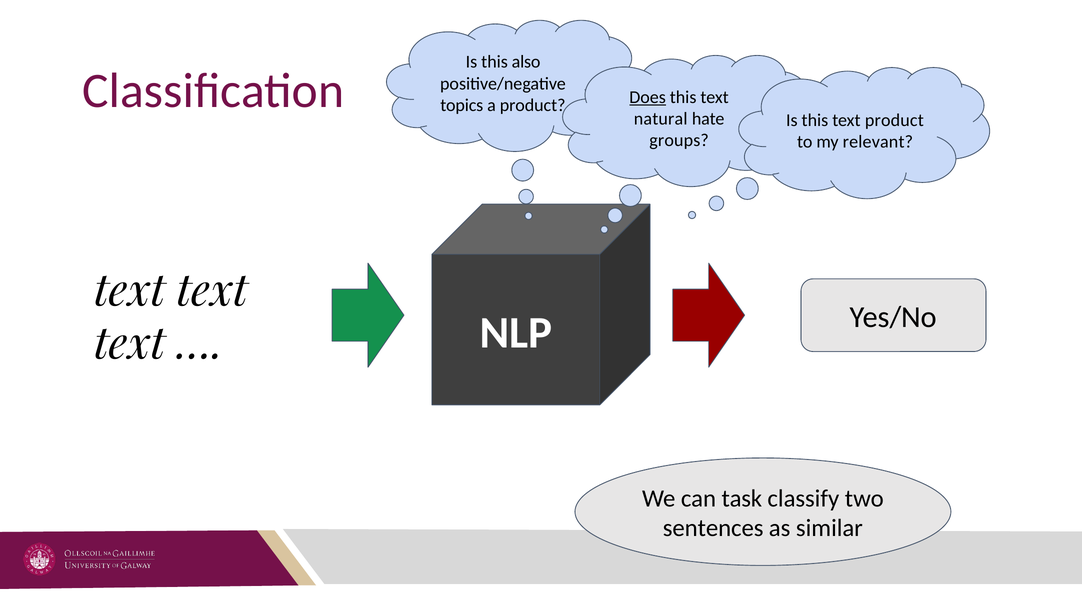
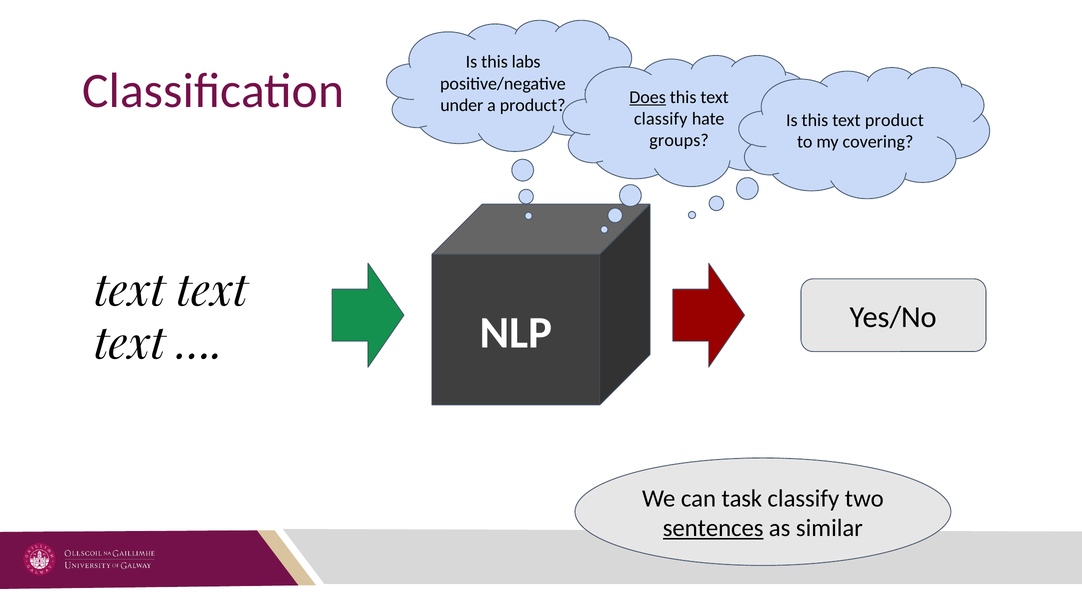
also: also -> labs
topics: topics -> under
natural at (661, 119): natural -> classify
relevant: relevant -> covering
sentences underline: none -> present
